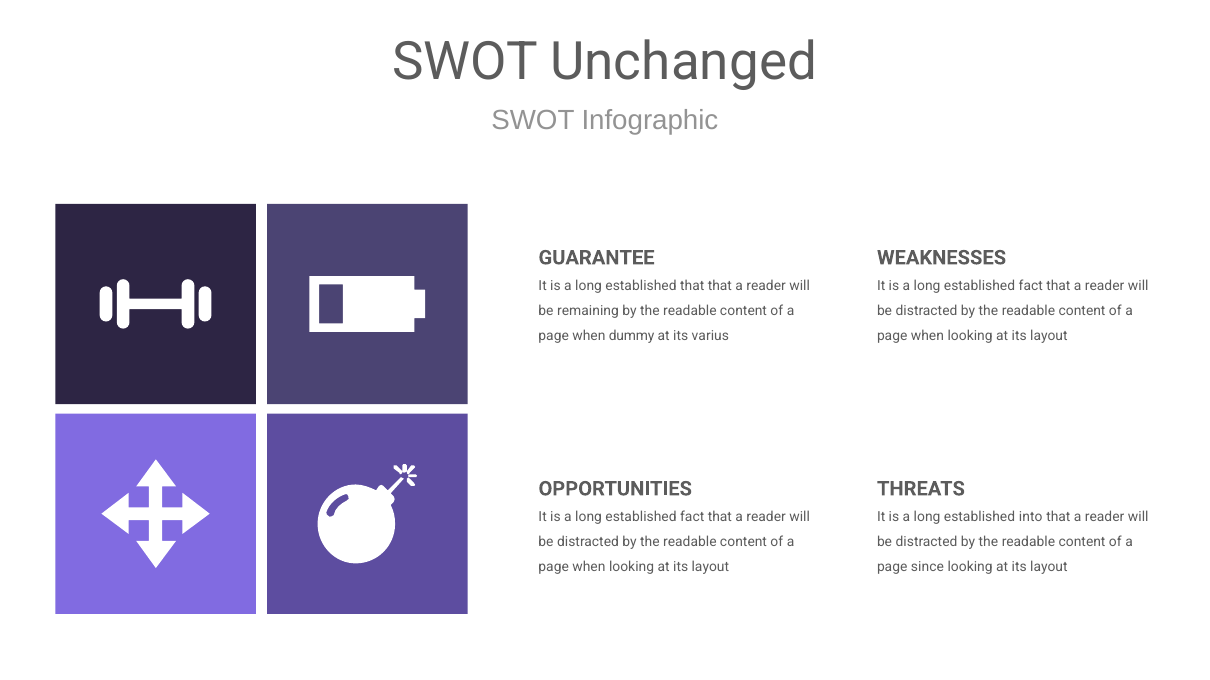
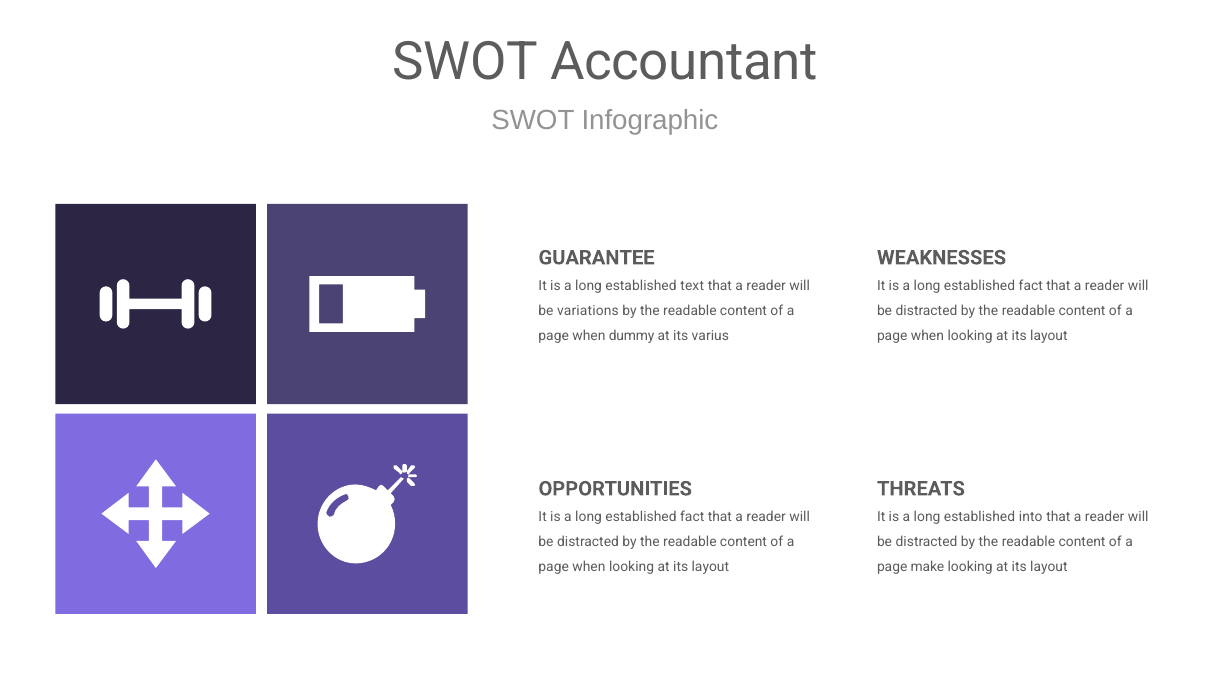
Unchanged: Unchanged -> Accountant
established that: that -> text
remaining: remaining -> variations
since: since -> make
